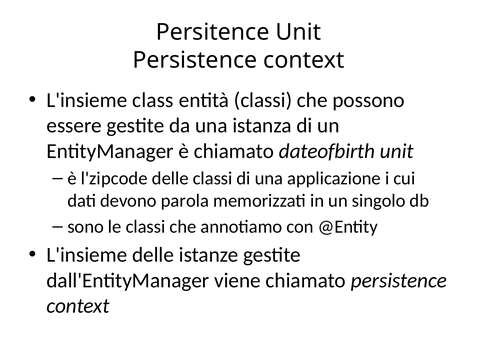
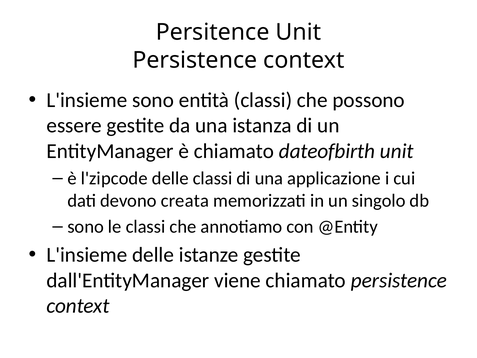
L'insieme class: class -> sono
parola: parola -> creata
